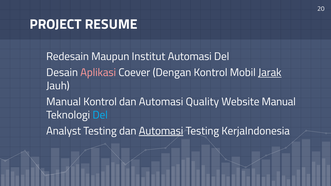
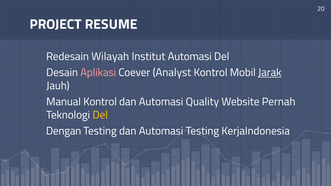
Maupun: Maupun -> Wilayah
Dengan: Dengan -> Analyst
Website Manual: Manual -> Pernah
Del at (100, 115) colour: light blue -> yellow
Analyst: Analyst -> Dengan
Automasi at (161, 131) underline: present -> none
